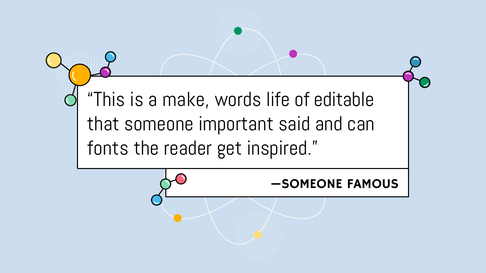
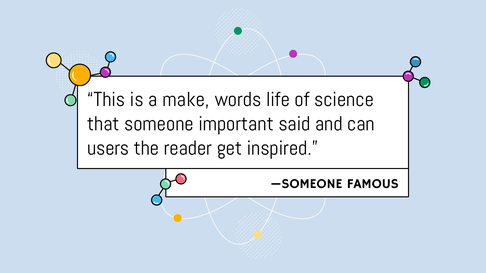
editable: editable -> science
fonts: fonts -> users
